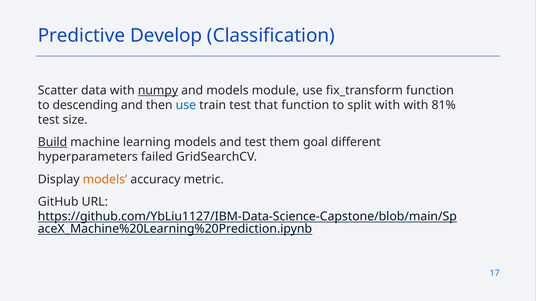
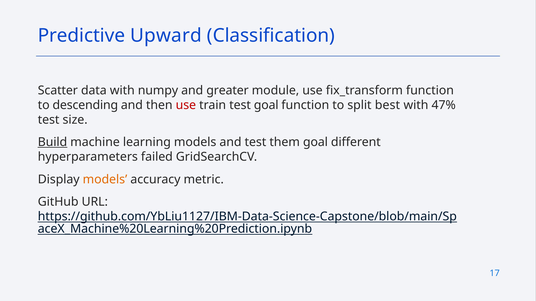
Develop: Develop -> Upward
numpy underline: present -> none
and models: models -> greater
use at (186, 105) colour: blue -> red
test that: that -> goal
split with: with -> best
81%: 81% -> 47%
